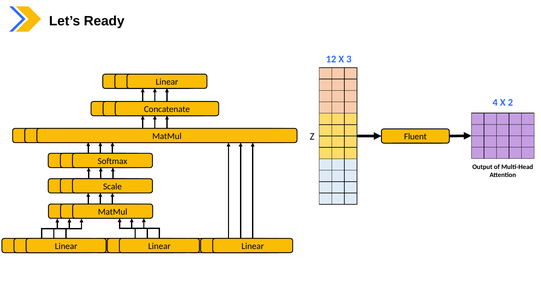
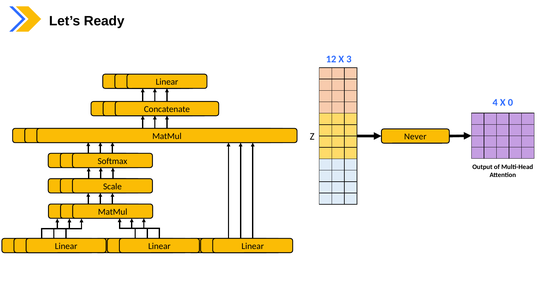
2: 2 -> 0
Fluent: Fluent -> Never
